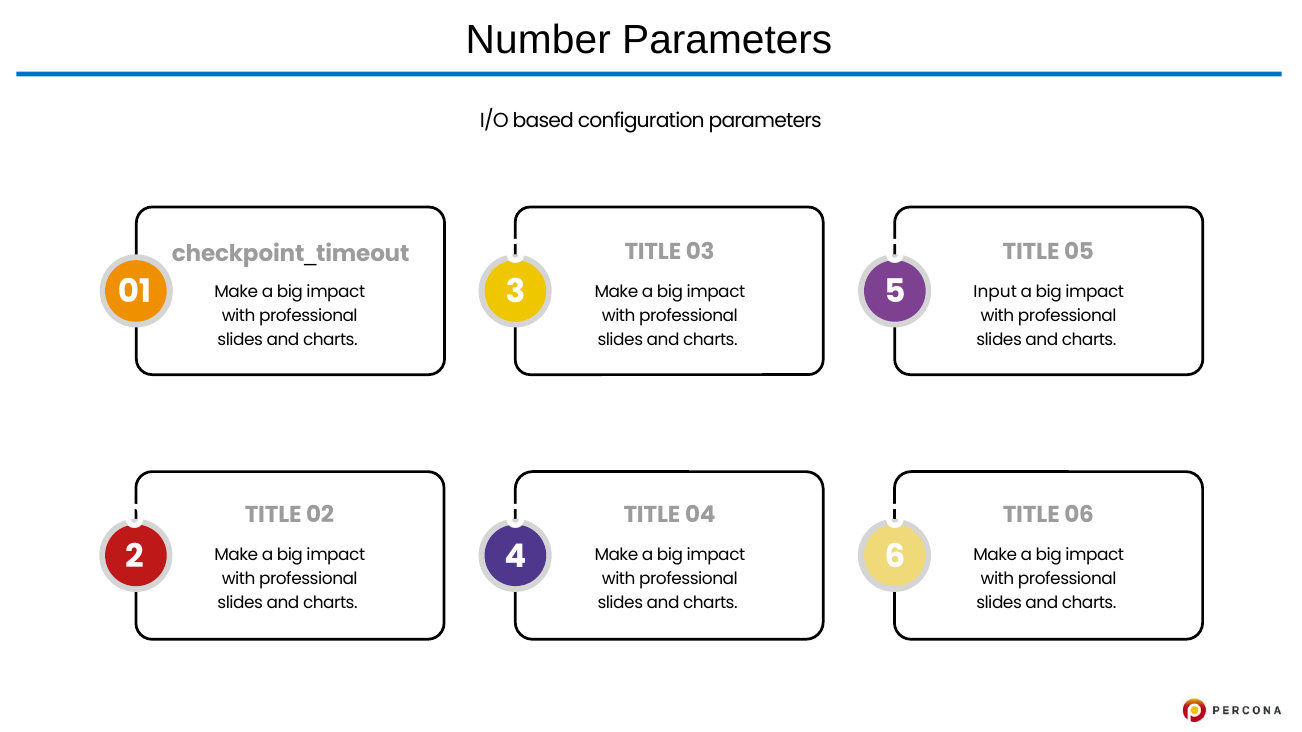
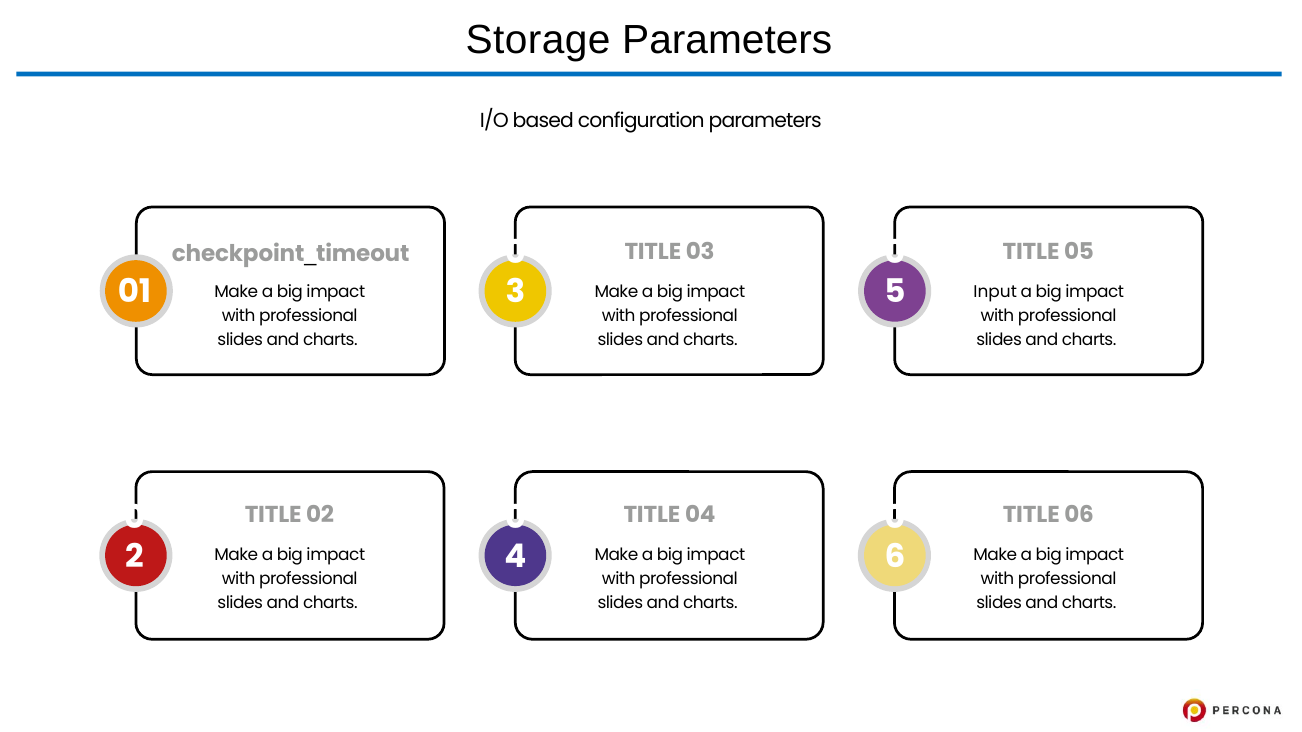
Number: Number -> Storage
